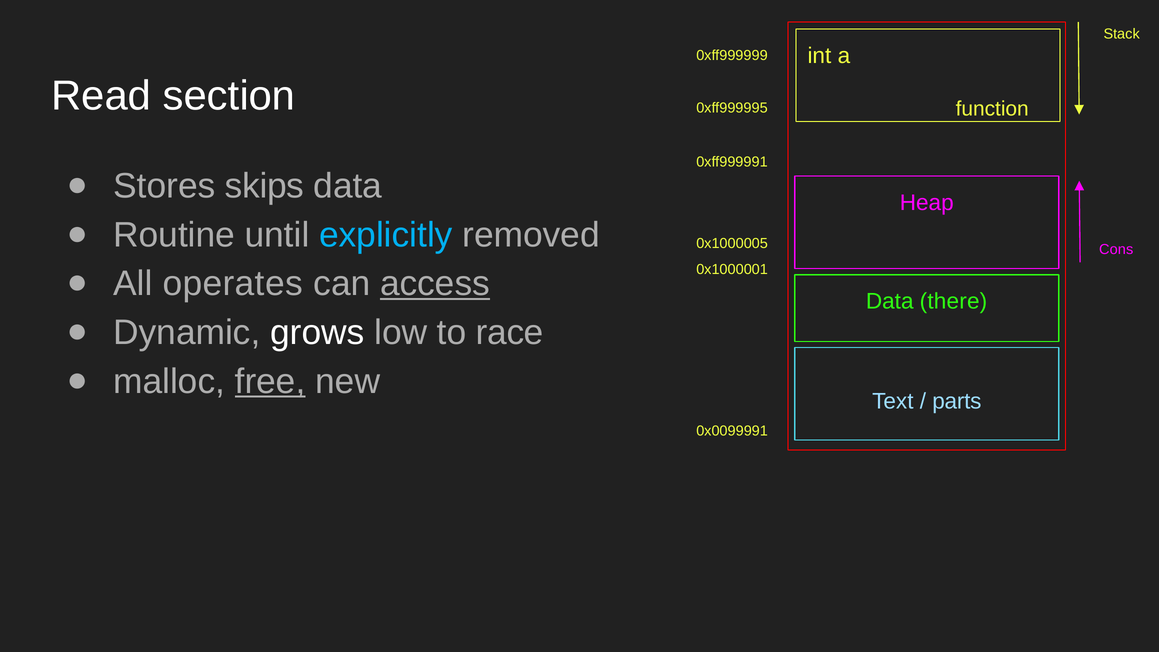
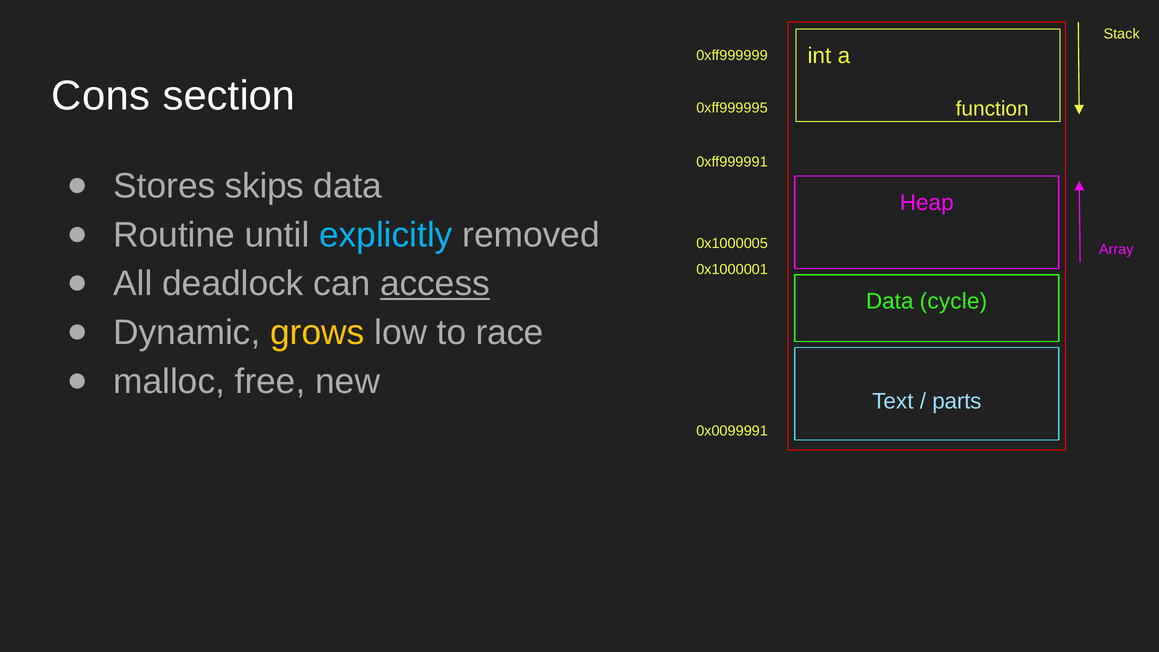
Read: Read -> Cons
Cons: Cons -> Array
operates: operates -> deadlock
there: there -> cycle
grows colour: white -> yellow
free underline: present -> none
